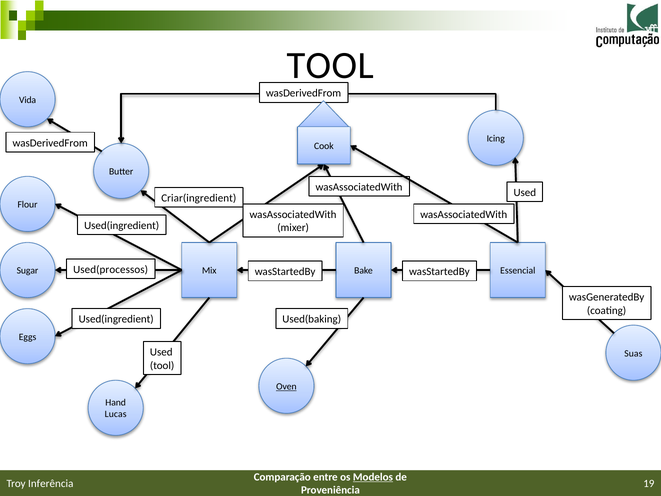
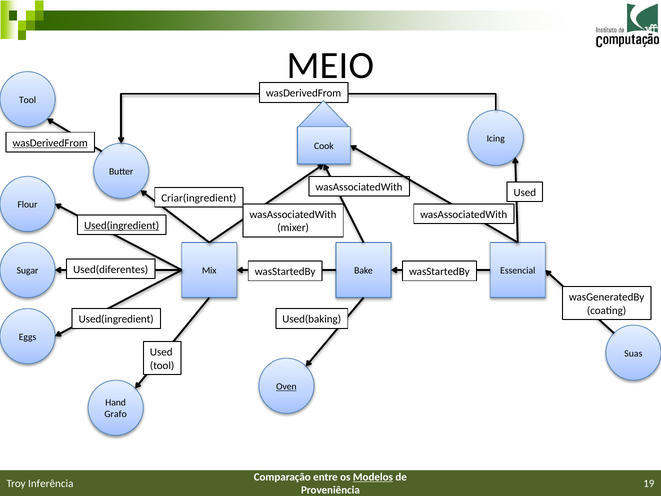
TOOL at (330, 65): TOOL -> MEIO
Vida at (28, 100): Vida -> Tool
wasDerivedFrom at (50, 143) underline: none -> present
Used(ingredient at (122, 225) underline: none -> present
Used(processos: Used(processos -> Used(diferentes
Lucas: Lucas -> Grafo
